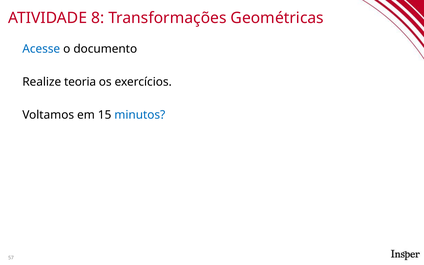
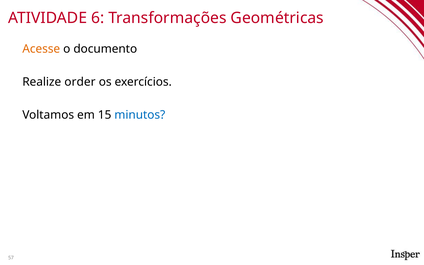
8: 8 -> 6
Acesse colour: blue -> orange
teoria: teoria -> order
